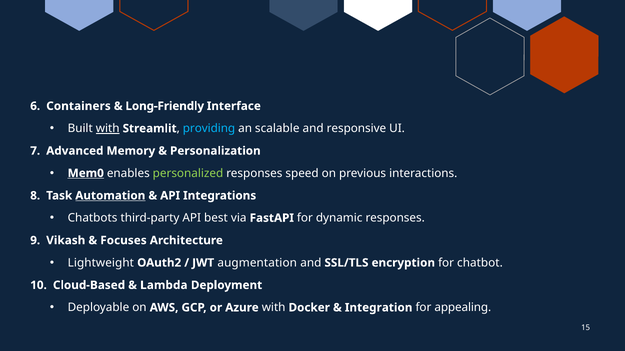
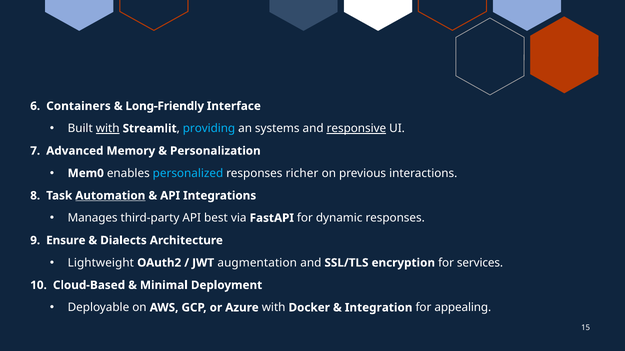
scalable: scalable -> systems
responsive underline: none -> present
Mem0 underline: present -> none
personalized colour: light green -> light blue
speed: speed -> richer
Chatbots: Chatbots -> Manages
Vikash: Vikash -> Ensure
Focuses: Focuses -> Dialects
chatbot: chatbot -> services
Lambda: Lambda -> Minimal
